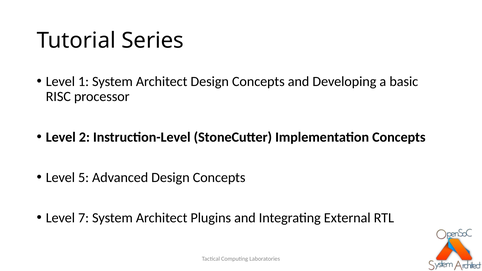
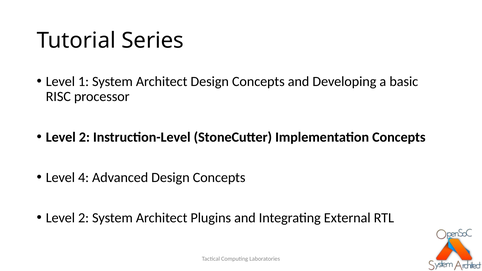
5: 5 -> 4
7 at (84, 218): 7 -> 2
